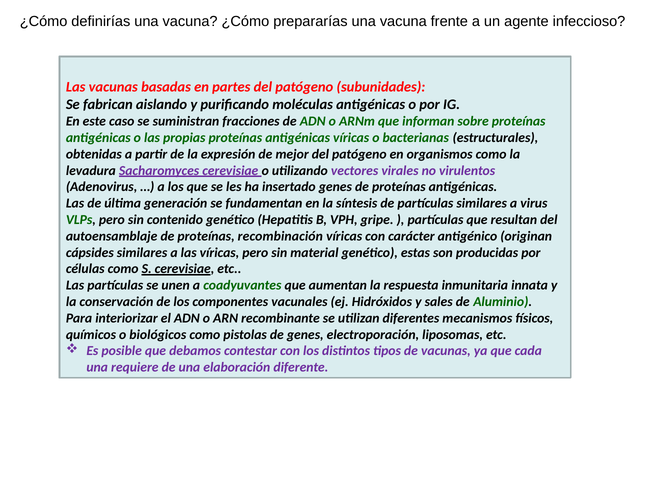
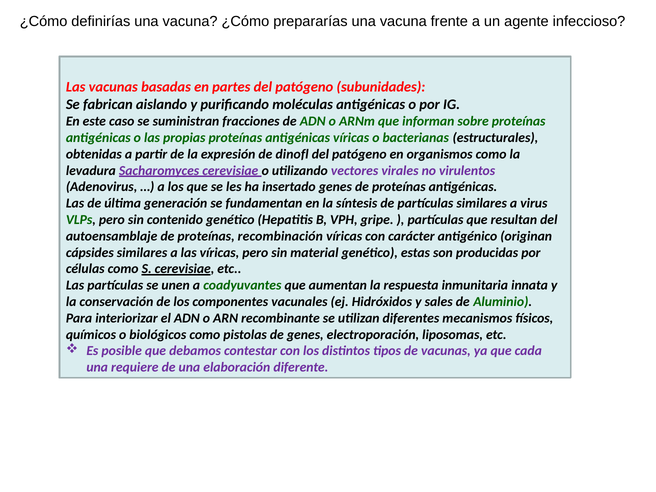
mejor: mejor -> dinofl
